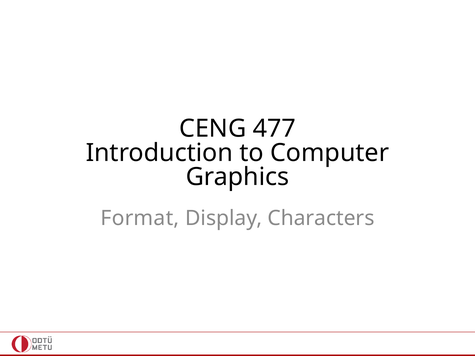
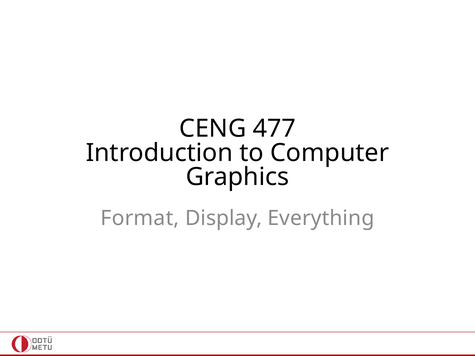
Characters: Characters -> Everything
